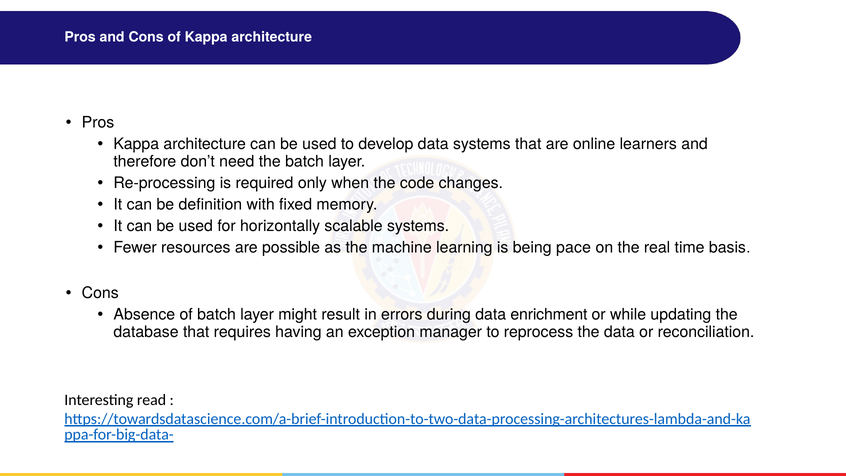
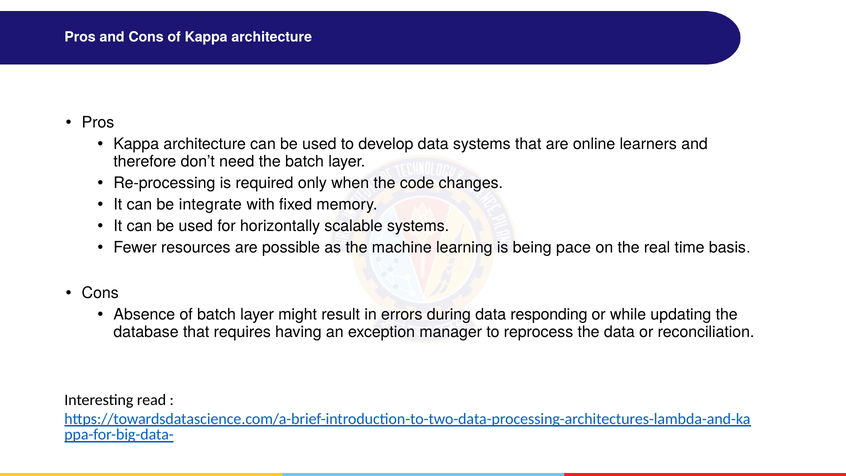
definition: definition -> integrate
enrichment: enrichment -> responding
